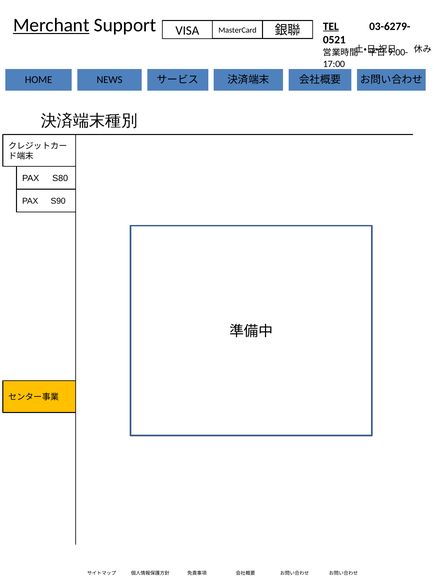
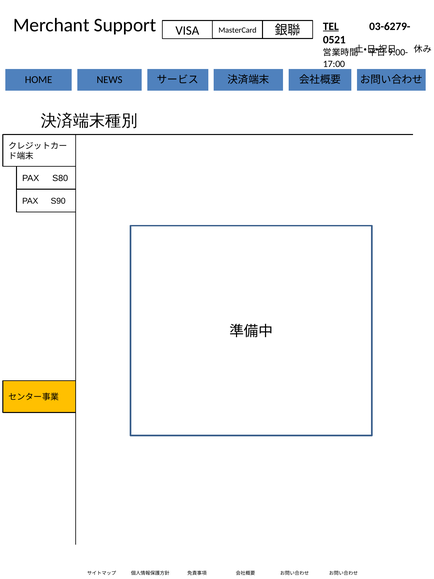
Merchant underline: present -> none
